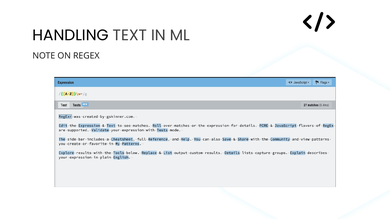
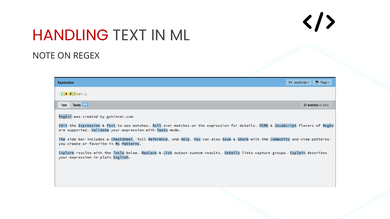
HANDLING colour: black -> red
